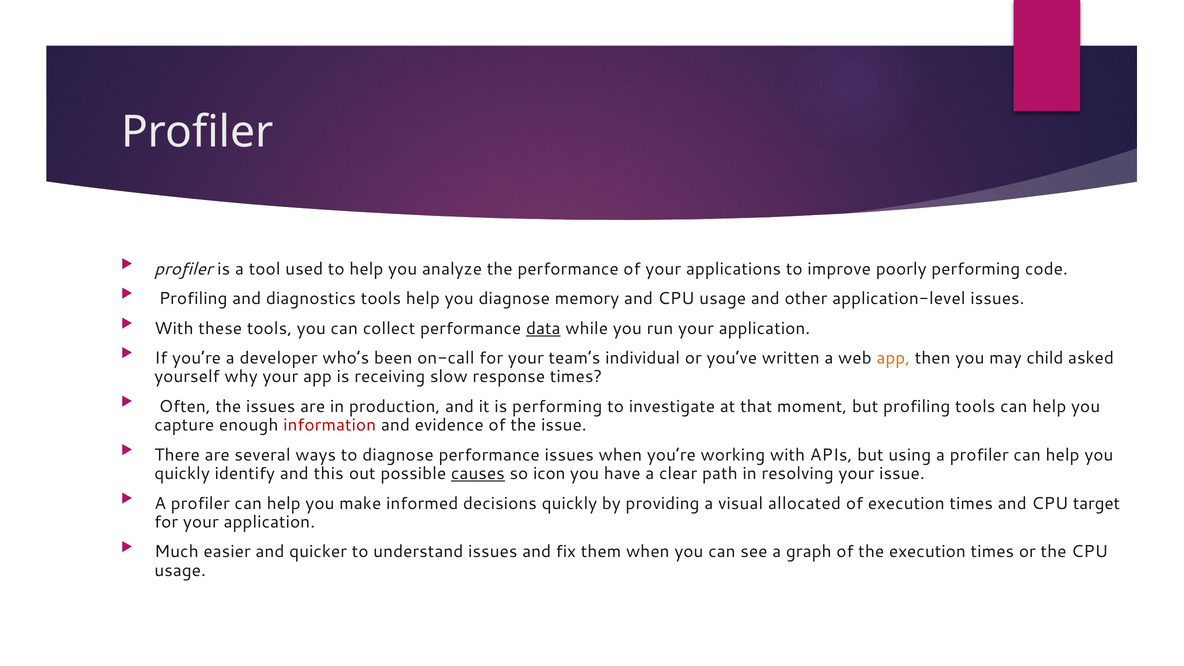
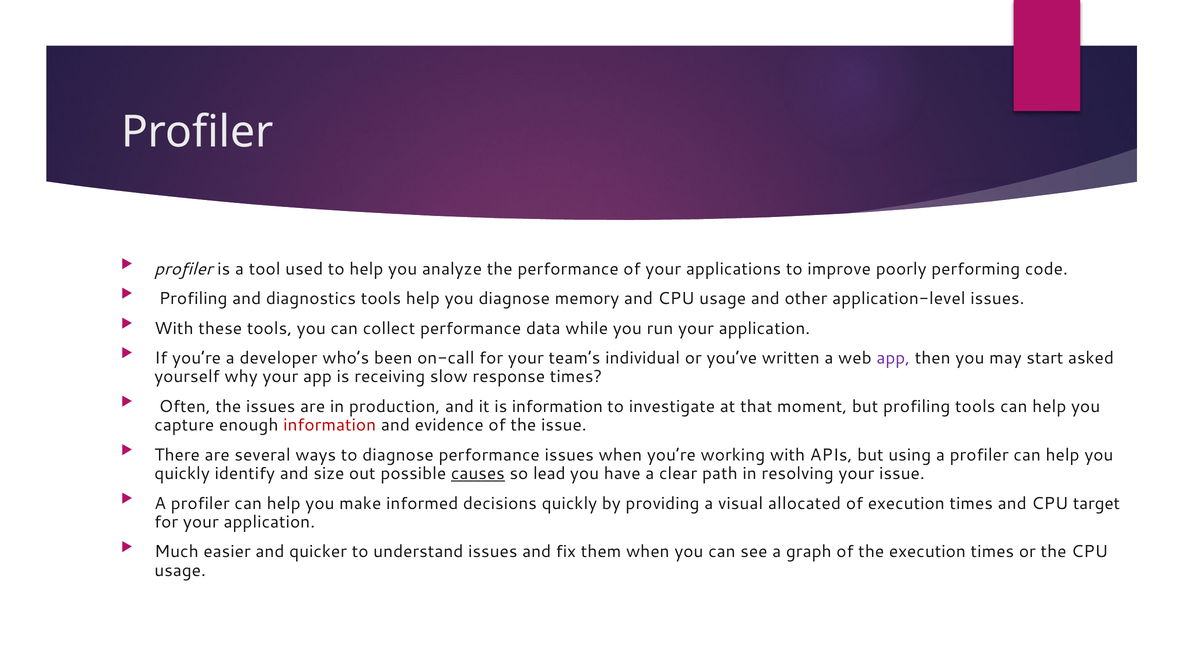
data underline: present -> none
app at (893, 358) colour: orange -> purple
child: child -> start
is performing: performing -> information
this: this -> size
icon: icon -> lead
